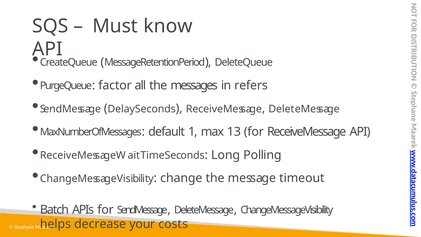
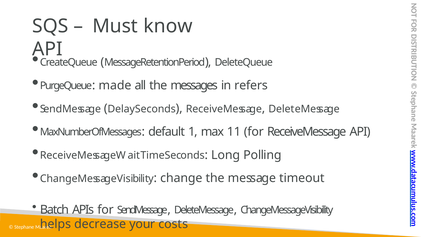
factor: factor -> made
13: 13 -> 11
